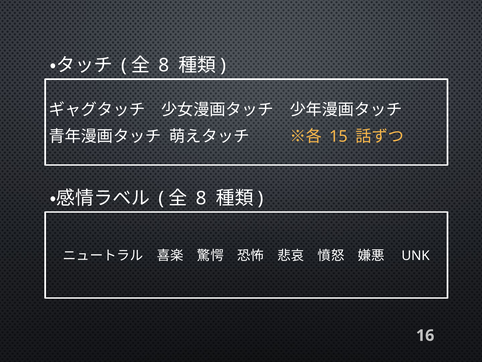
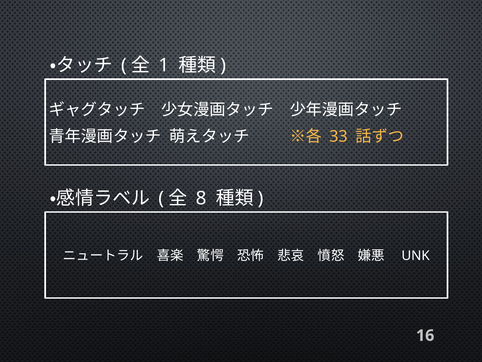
8 at (164, 65): 8 -> 1
15: 15 -> 33
